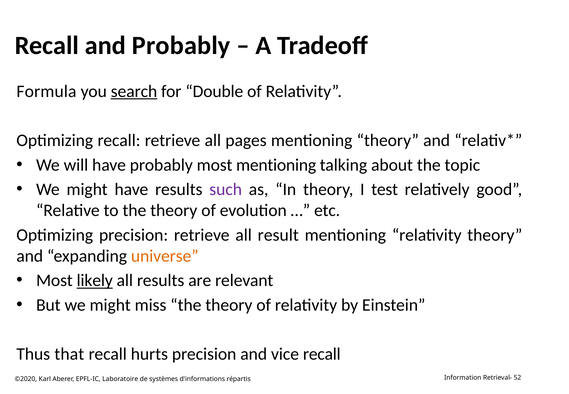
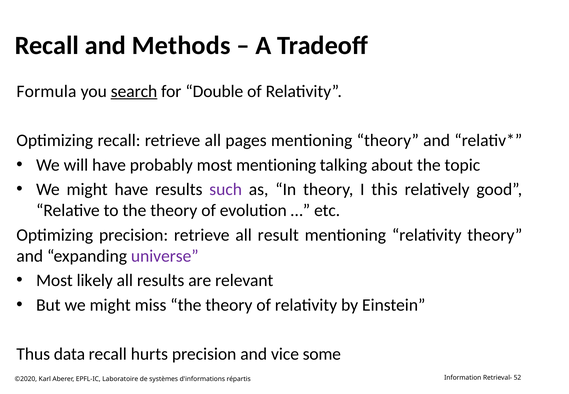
and Probably: Probably -> Methods
test: test -> this
universe colour: orange -> purple
likely underline: present -> none
that: that -> data
vice recall: recall -> some
